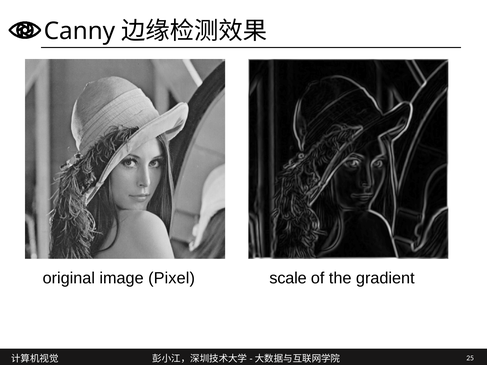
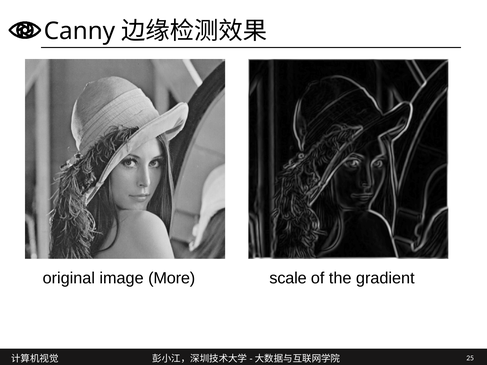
Pixel: Pixel -> More
